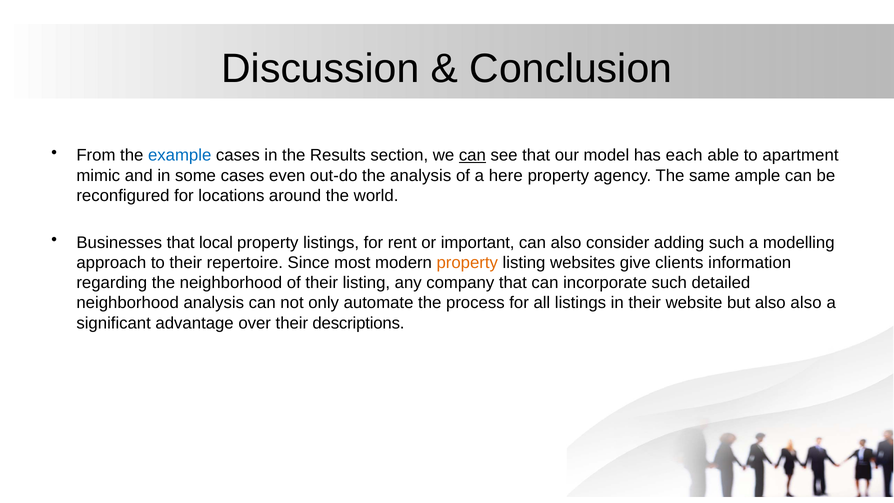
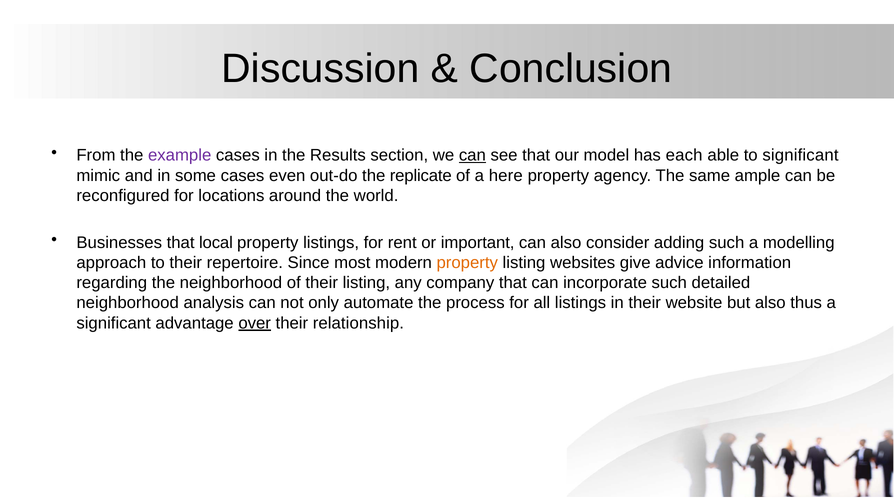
example colour: blue -> purple
to apartment: apartment -> significant
the analysis: analysis -> replicate
clients: clients -> advice
also also: also -> thus
over underline: none -> present
descriptions: descriptions -> relationship
